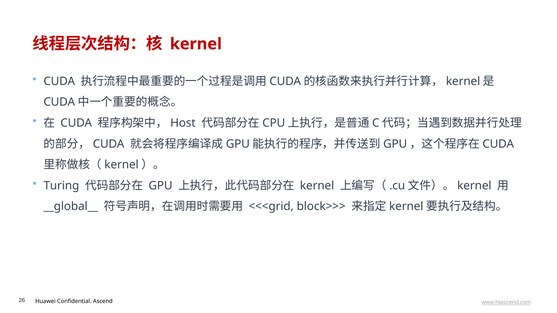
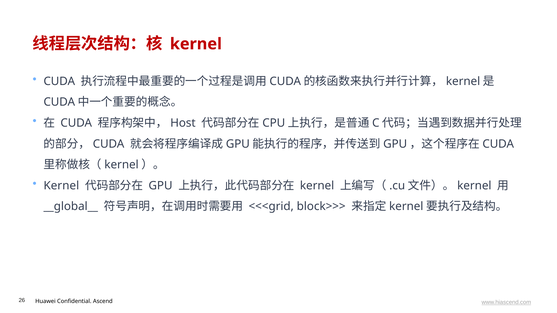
Turing at (61, 186): Turing -> Kernel
